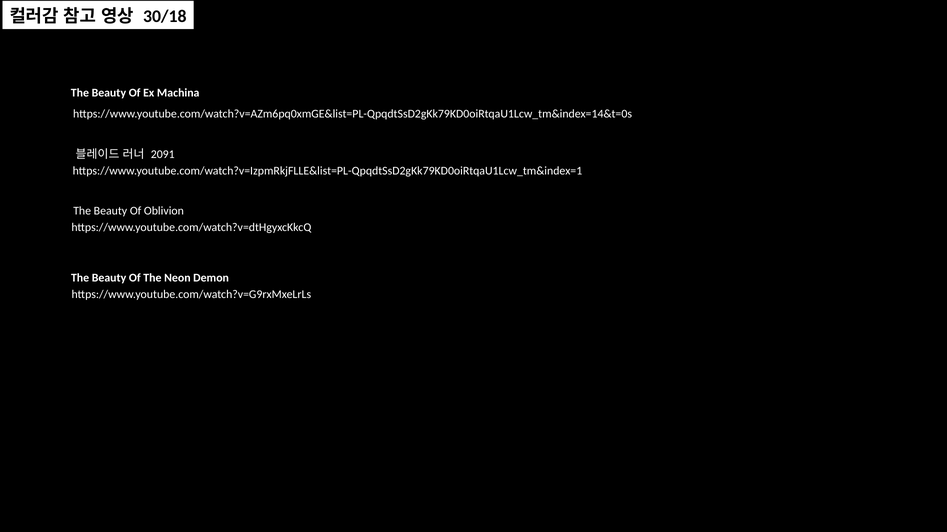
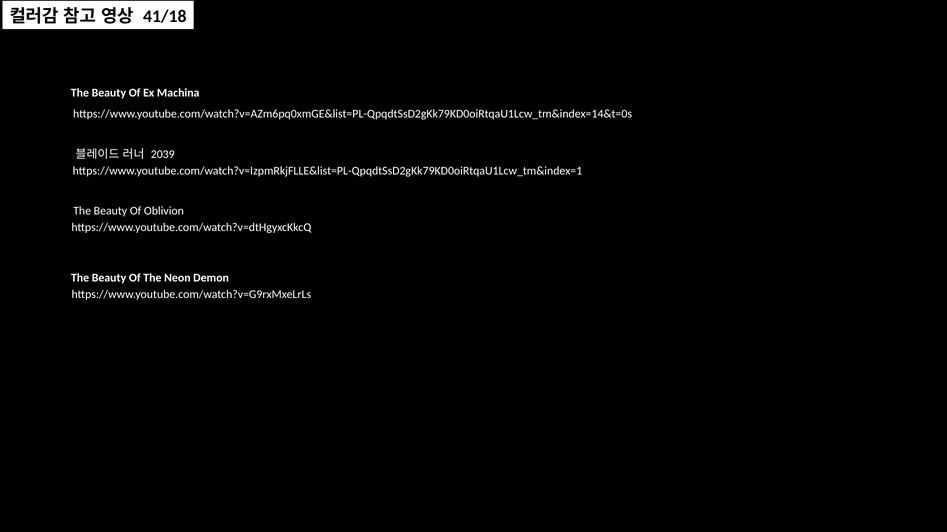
30/18: 30/18 -> 41/18
2091: 2091 -> 2039
